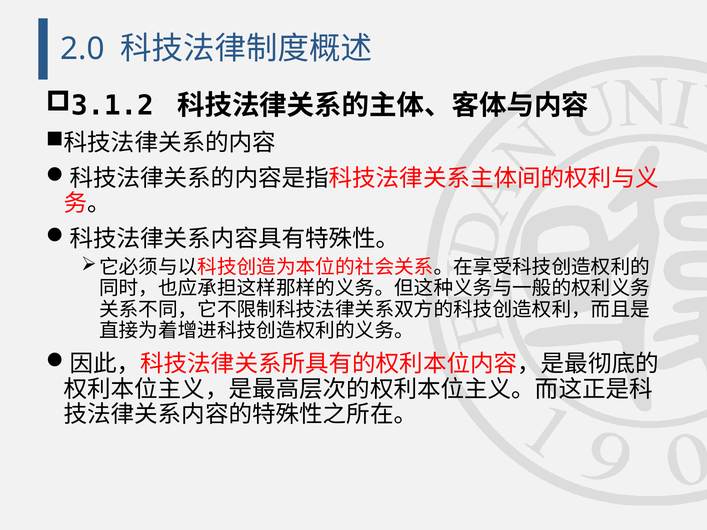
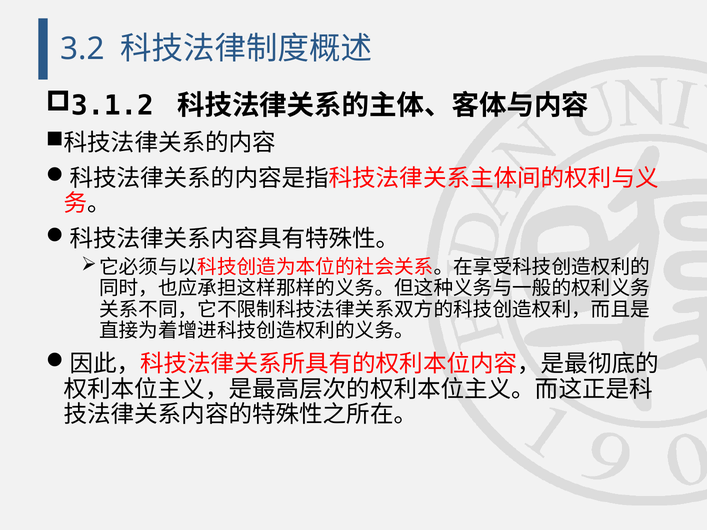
2.0: 2.0 -> 3.2
